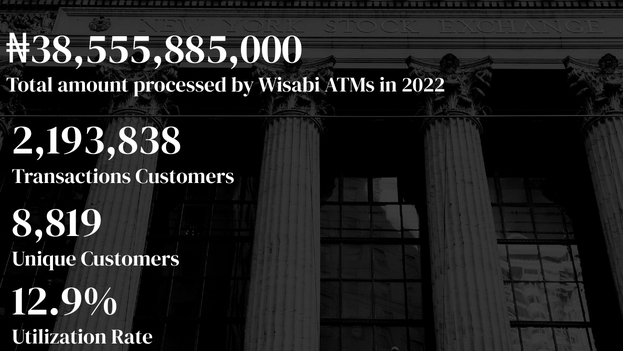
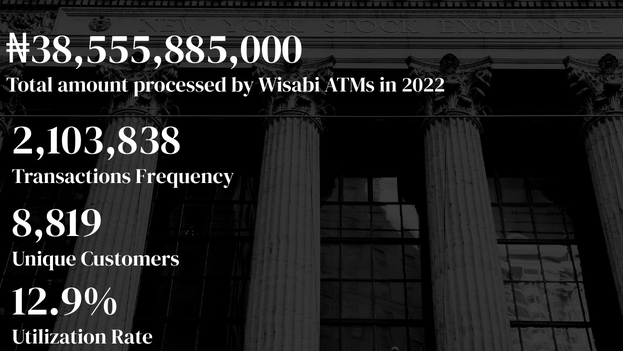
2,193,838: 2,193,838 -> 2,103,838
Transactions Customers: Customers -> Frequency
